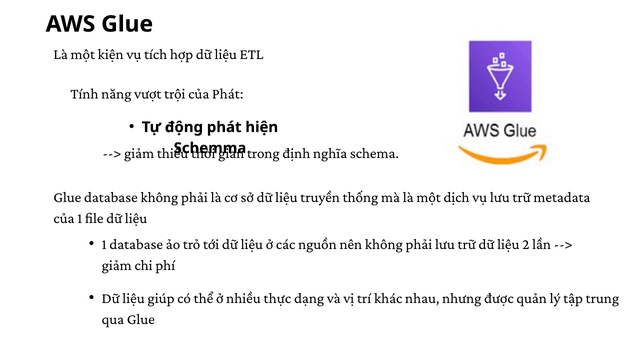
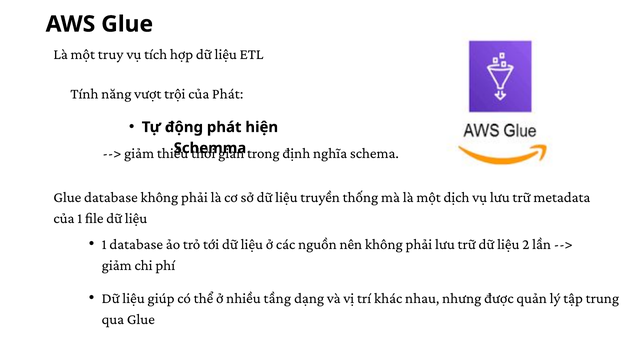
kiện: kiện -> truy
thực: thực -> tầng
